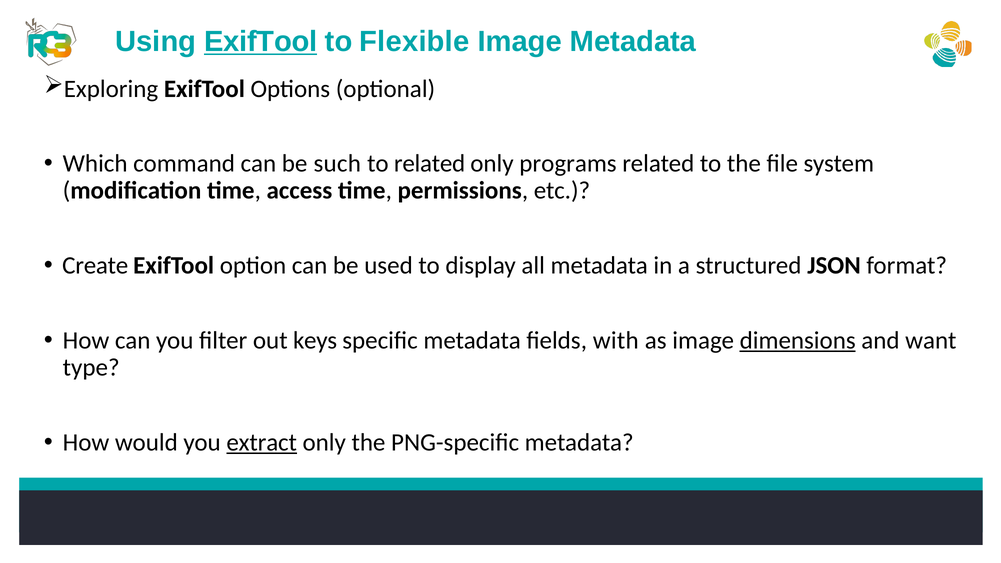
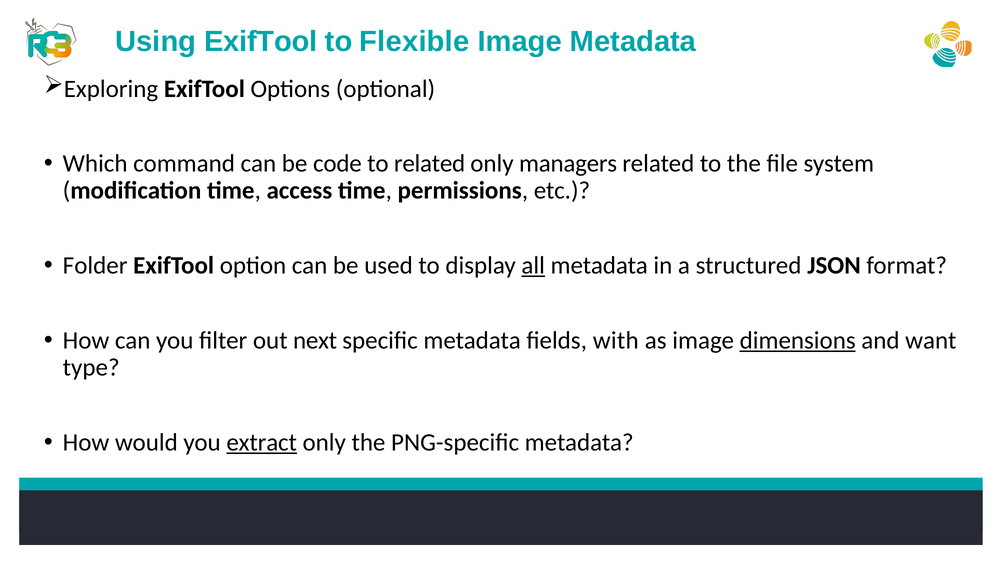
ExifTool at (261, 42) underline: present -> none
such: such -> code
programs: programs -> managers
Create: Create -> Folder
all underline: none -> present
keys: keys -> next
